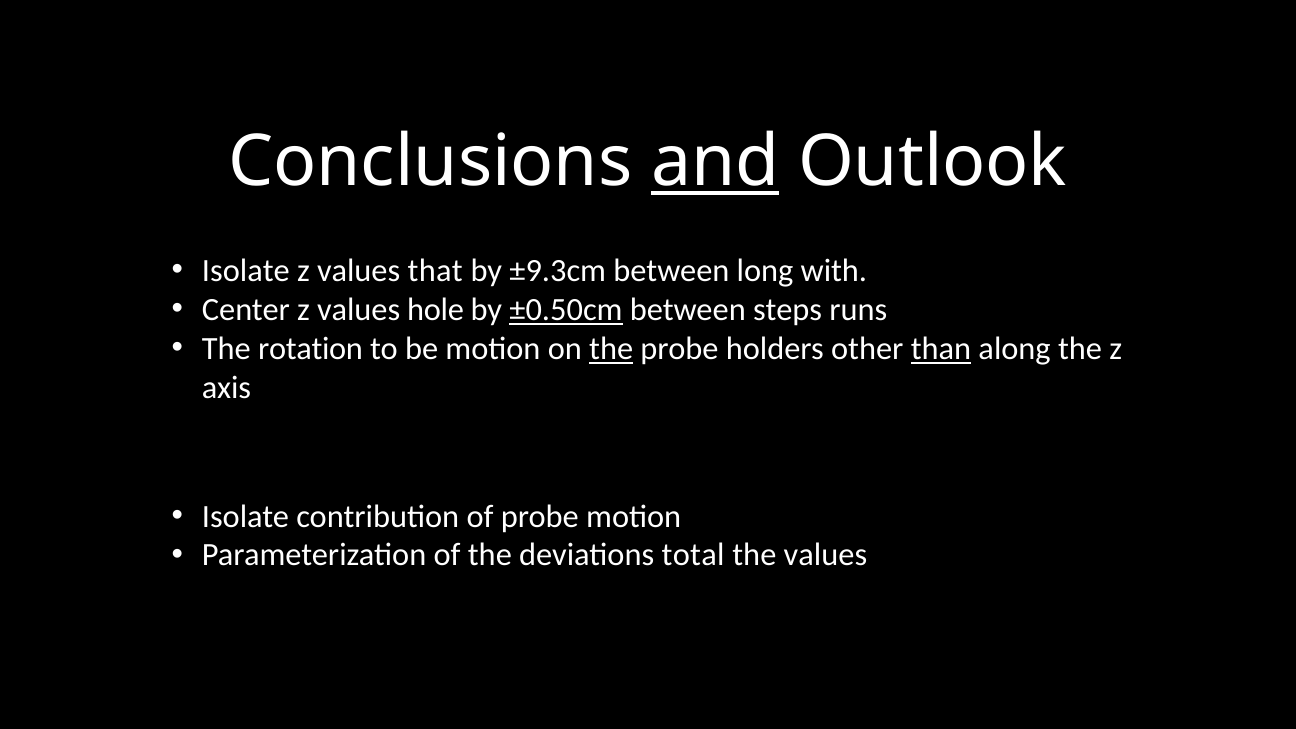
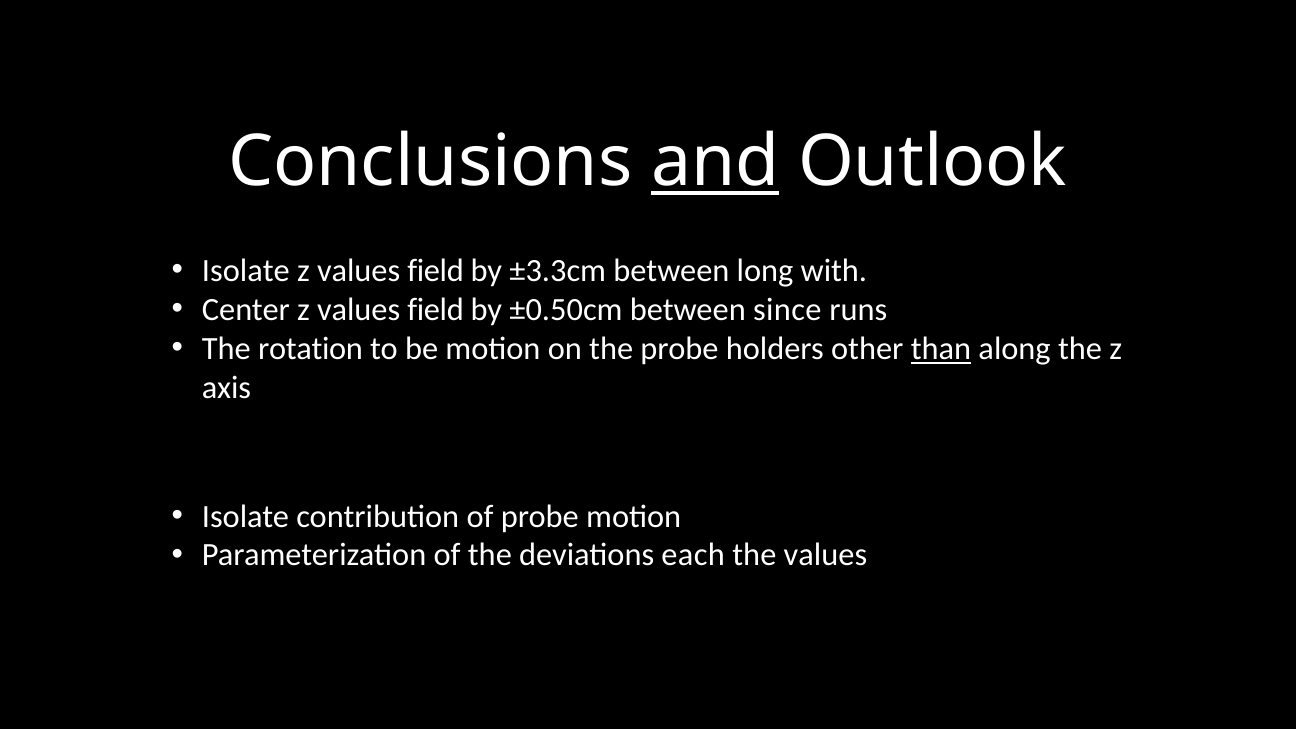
that at (435, 271): that -> field
±9.3cm: ±9.3cm -> ±3.3cm
Center z values hole: hole -> field
±0.50cm underline: present -> none
steps: steps -> since
the at (611, 349) underline: present -> none
total: total -> each
